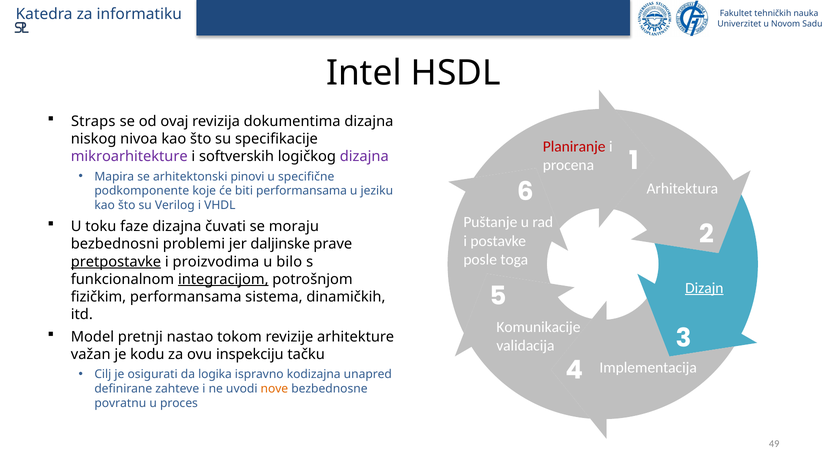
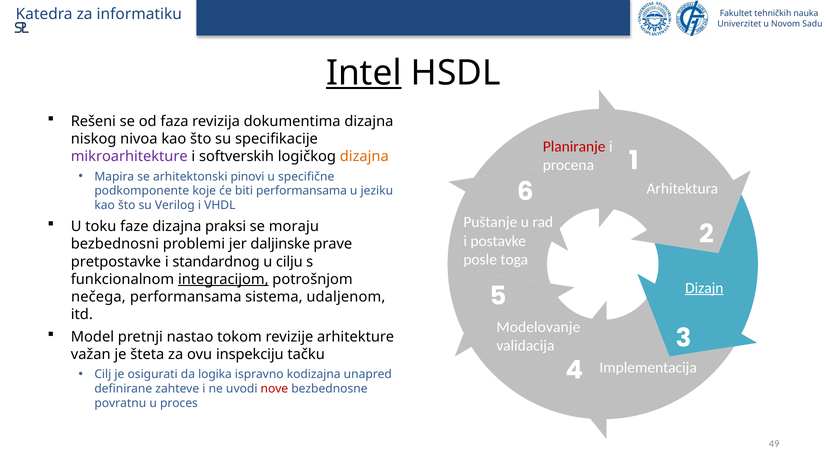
Intel underline: none -> present
Straps: Straps -> Rešeni
ovaj: ovaj -> faza
dizajna at (364, 157) colour: purple -> orange
čuvati: čuvati -> praksi
pretpostavke underline: present -> none
proizvodima: proizvodima -> standardnog
bilo: bilo -> cilju
fizičkim: fizičkim -> nečega
dinamičkih: dinamičkih -> udaljenom
Komunikacije: Komunikacije -> Modelovanje
kodu: kodu -> šteta
nove colour: orange -> red
